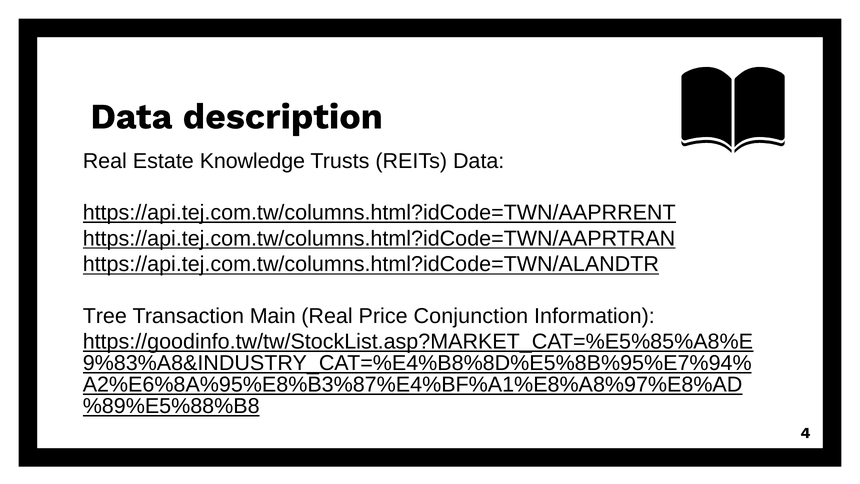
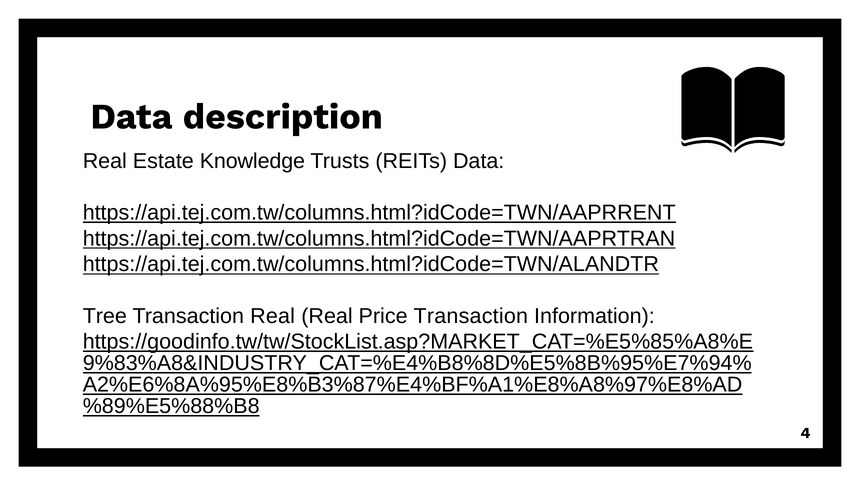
Transaction Main: Main -> Real
Price Conjunction: Conjunction -> Transaction
